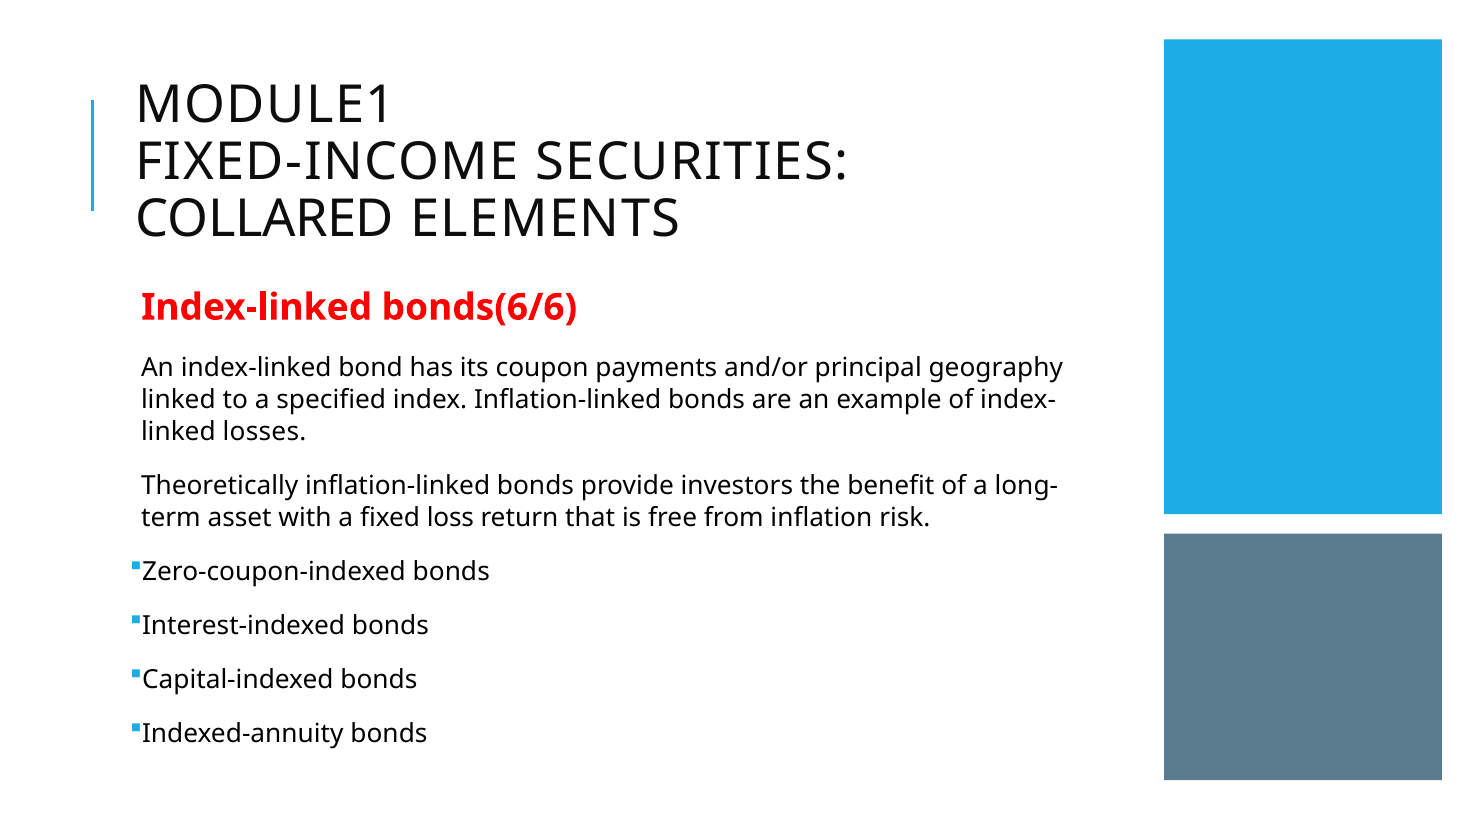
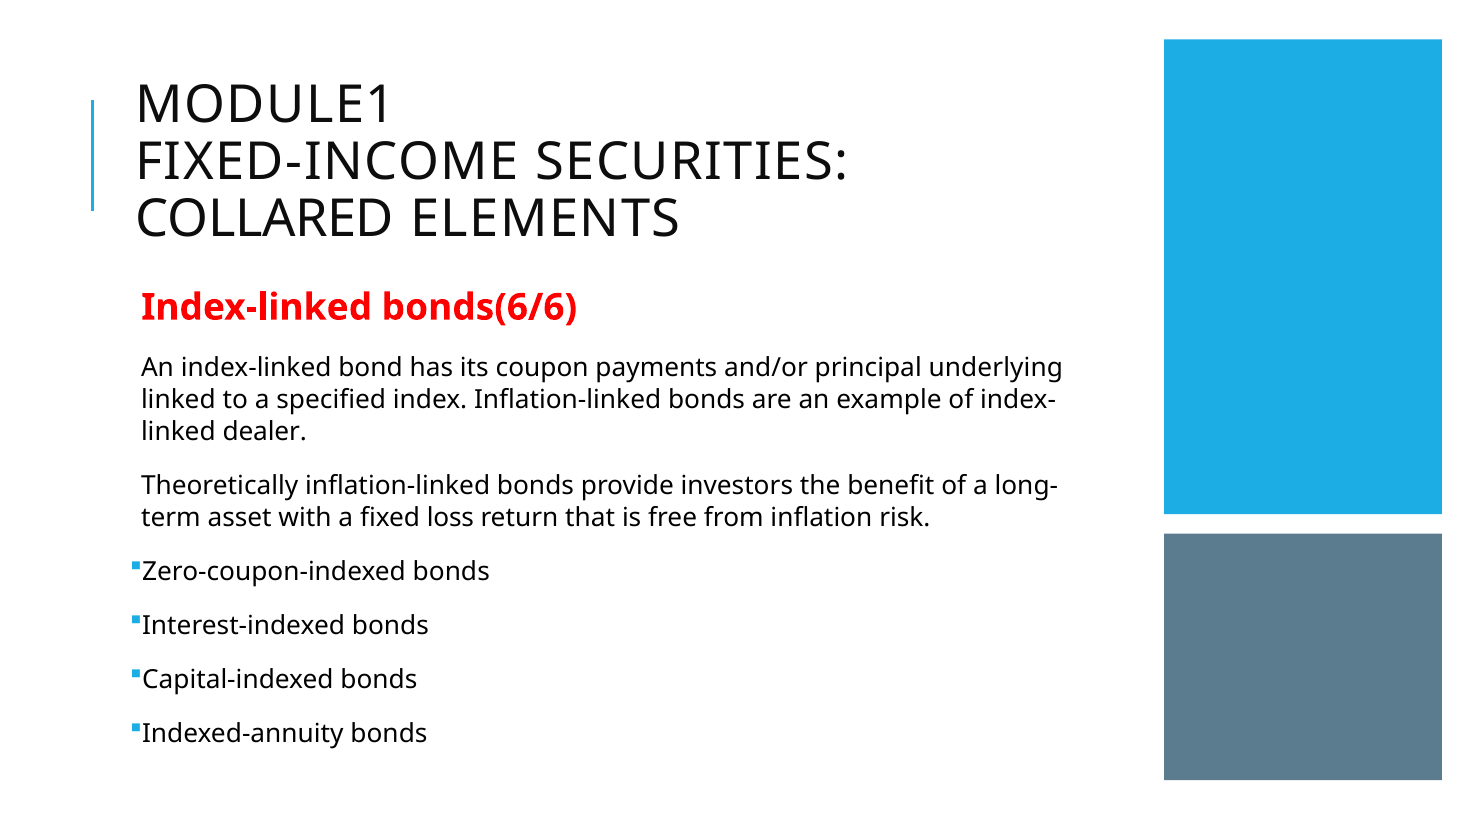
geography: geography -> underlying
losses: losses -> dealer
